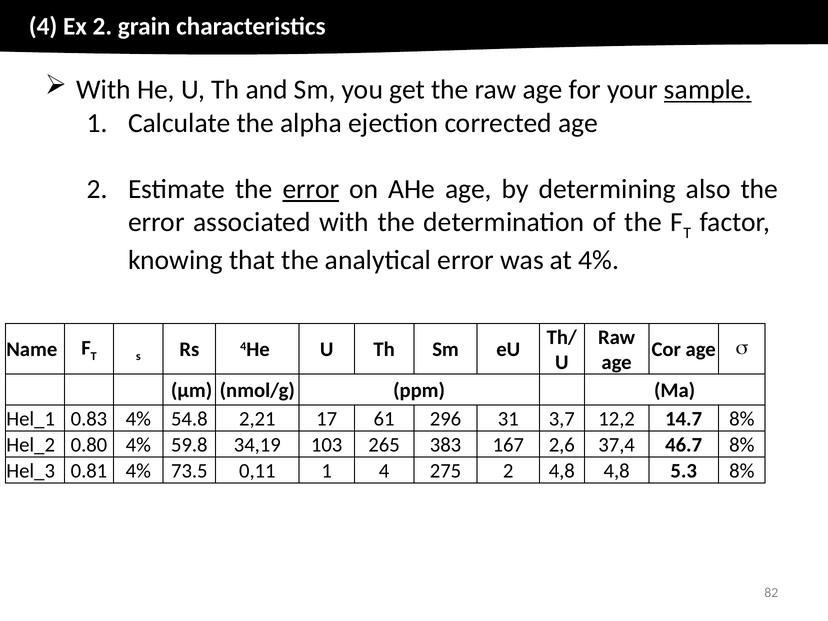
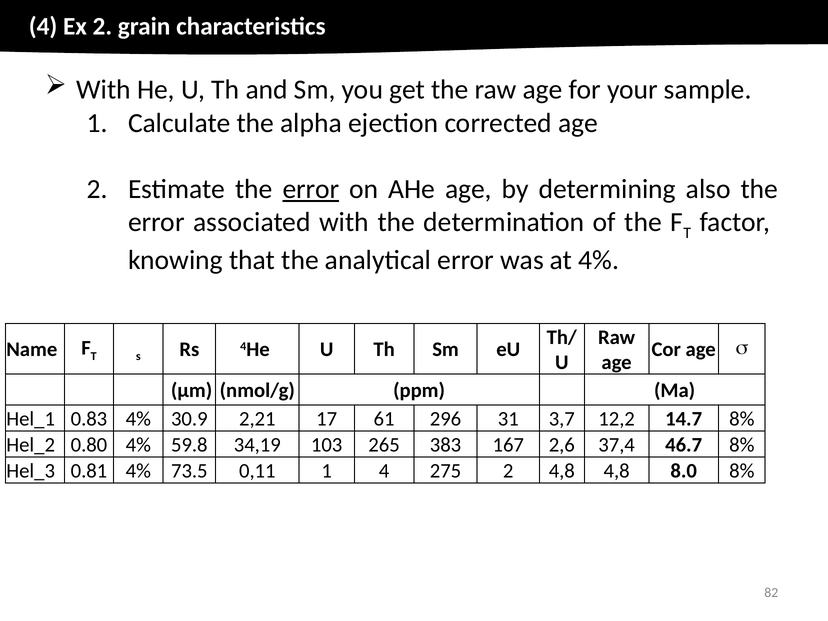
sample underline: present -> none
54.8: 54.8 -> 30.9
5.3: 5.3 -> 8.0
